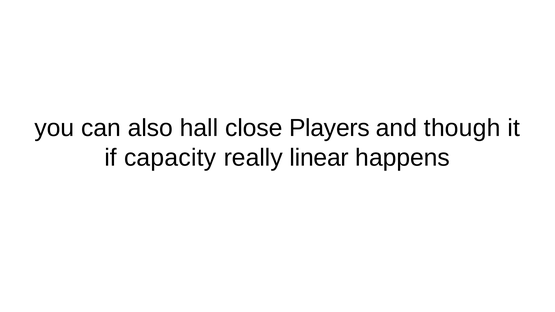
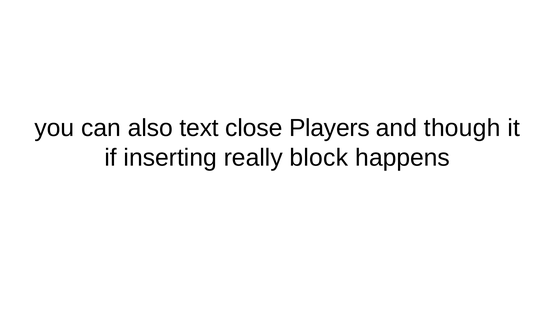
hall: hall -> text
capacity: capacity -> inserting
linear: linear -> block
